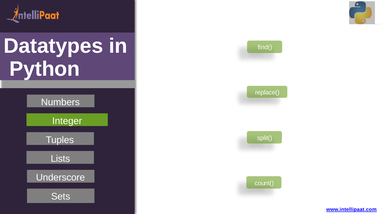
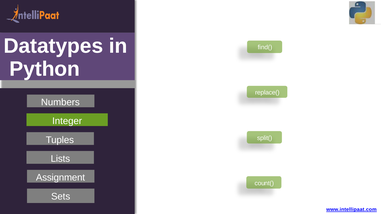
Underscore: Underscore -> Assignment
